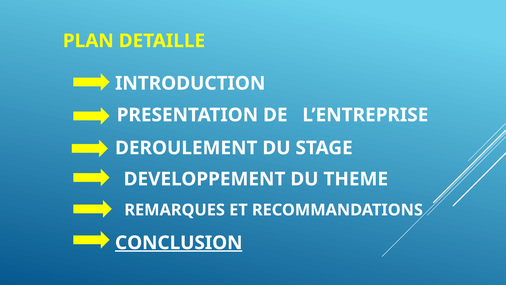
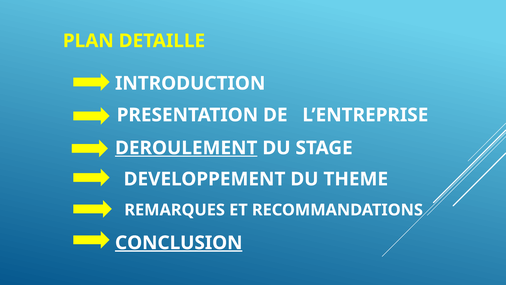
DEROULEMENT underline: none -> present
